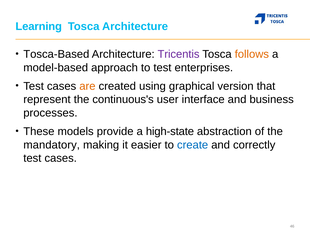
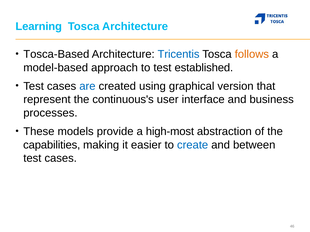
Tricentis colour: purple -> blue
enterprises: enterprises -> established
are colour: orange -> blue
high-state: high-state -> high-most
mandatory: mandatory -> capabilities
correctly: correctly -> between
